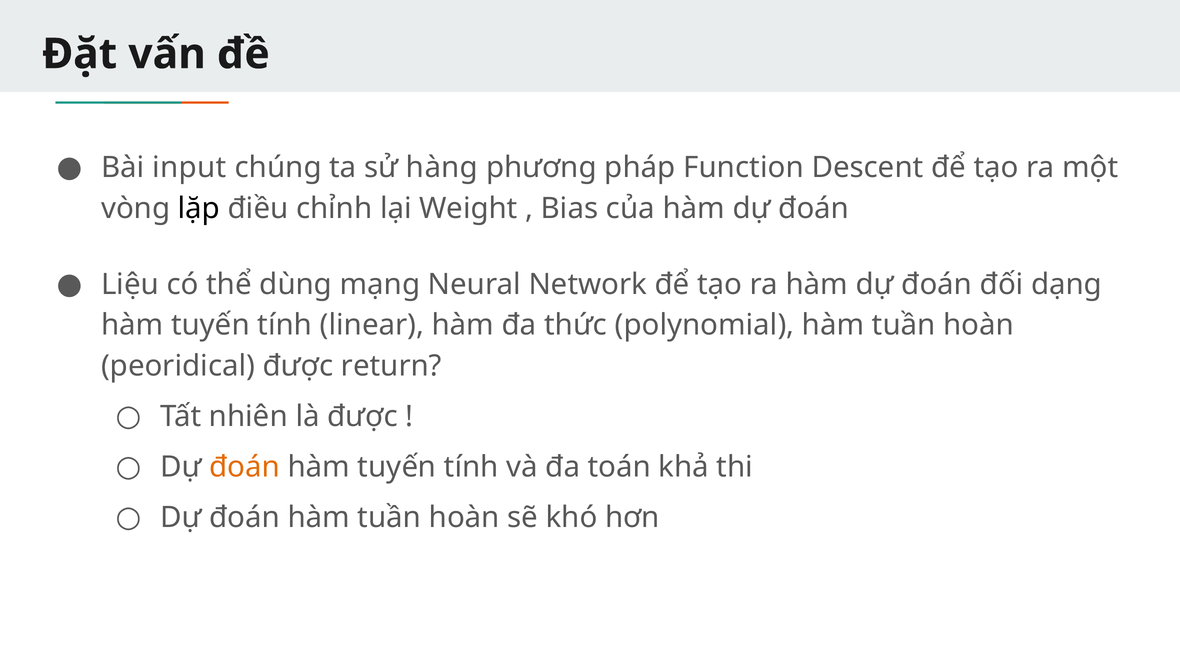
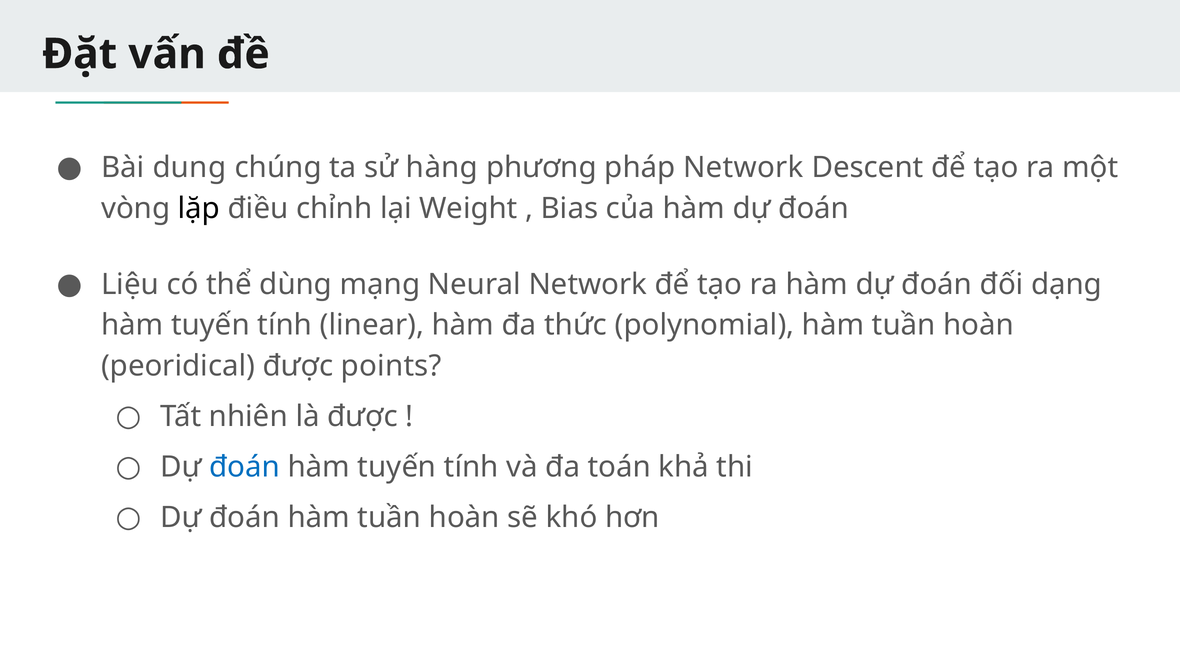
input: input -> dung
pháp Function: Function -> Network
return: return -> points
đoán at (245, 467) colour: orange -> blue
